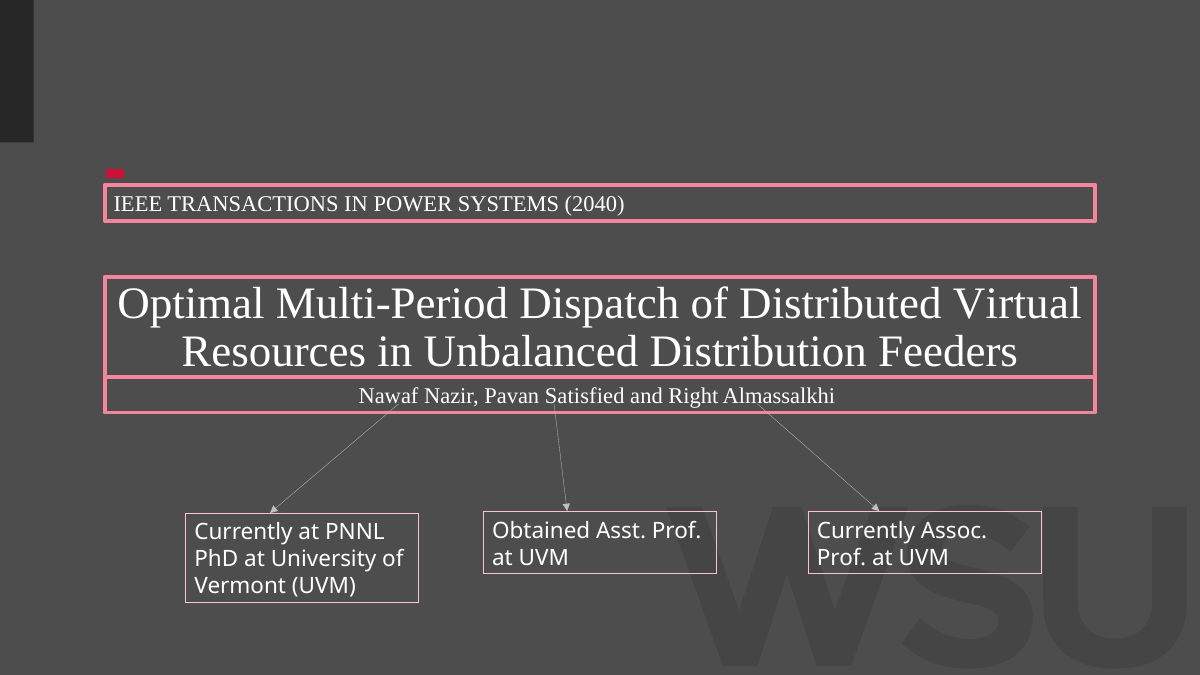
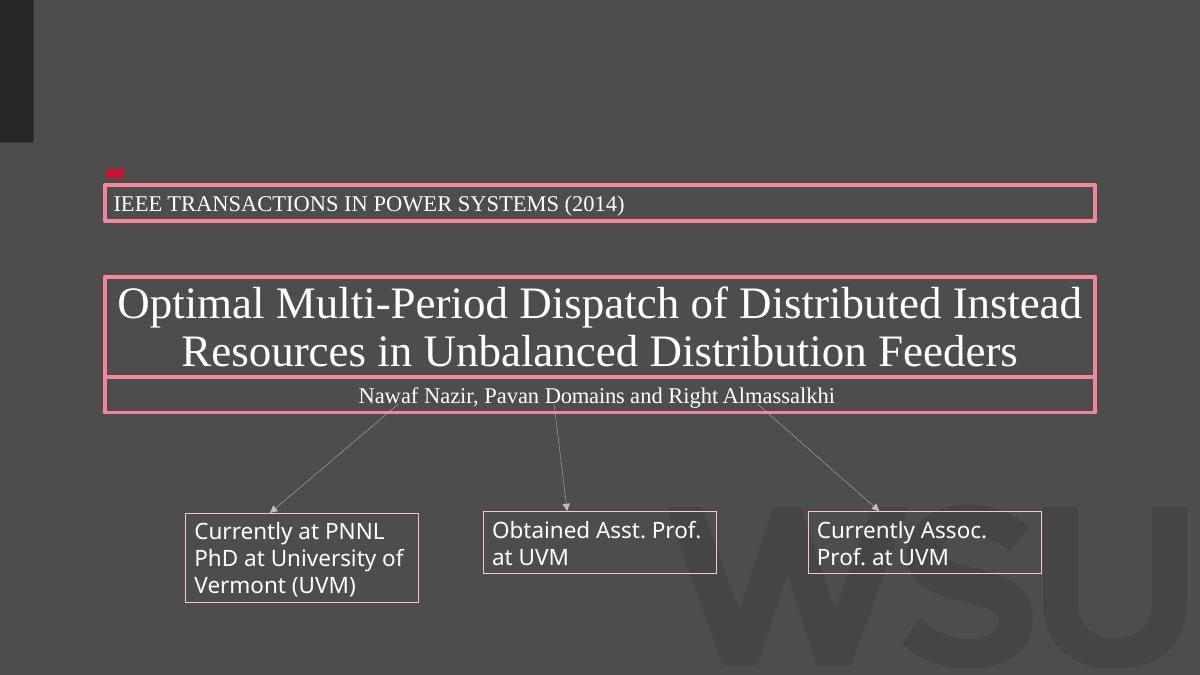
2040: 2040 -> 2014
Virtual: Virtual -> Instead
Satisfied: Satisfied -> Domains
